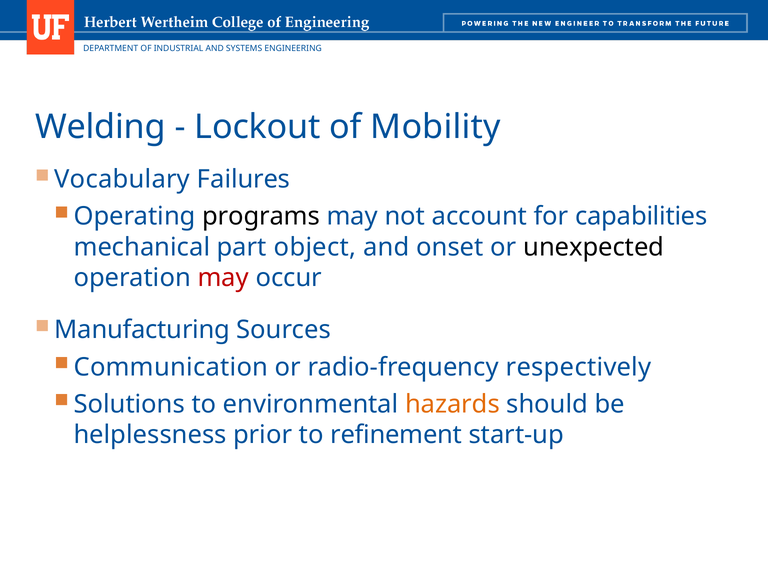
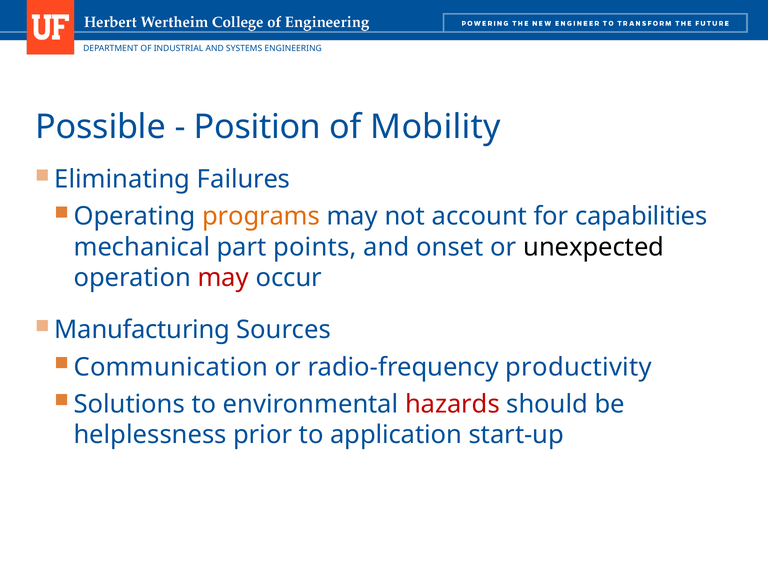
Welding: Welding -> Possible
Lockout: Lockout -> Position
Vocabulary: Vocabulary -> Eliminating
programs colour: black -> orange
object: object -> points
respectively: respectively -> productivity
hazards colour: orange -> red
refinement: refinement -> application
